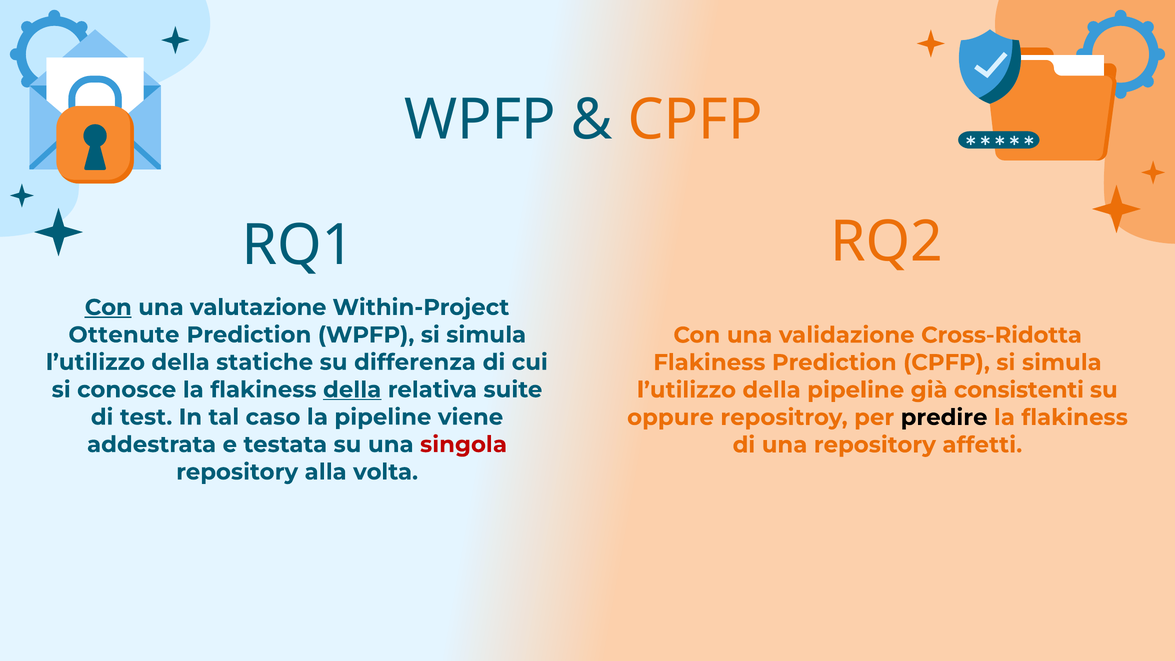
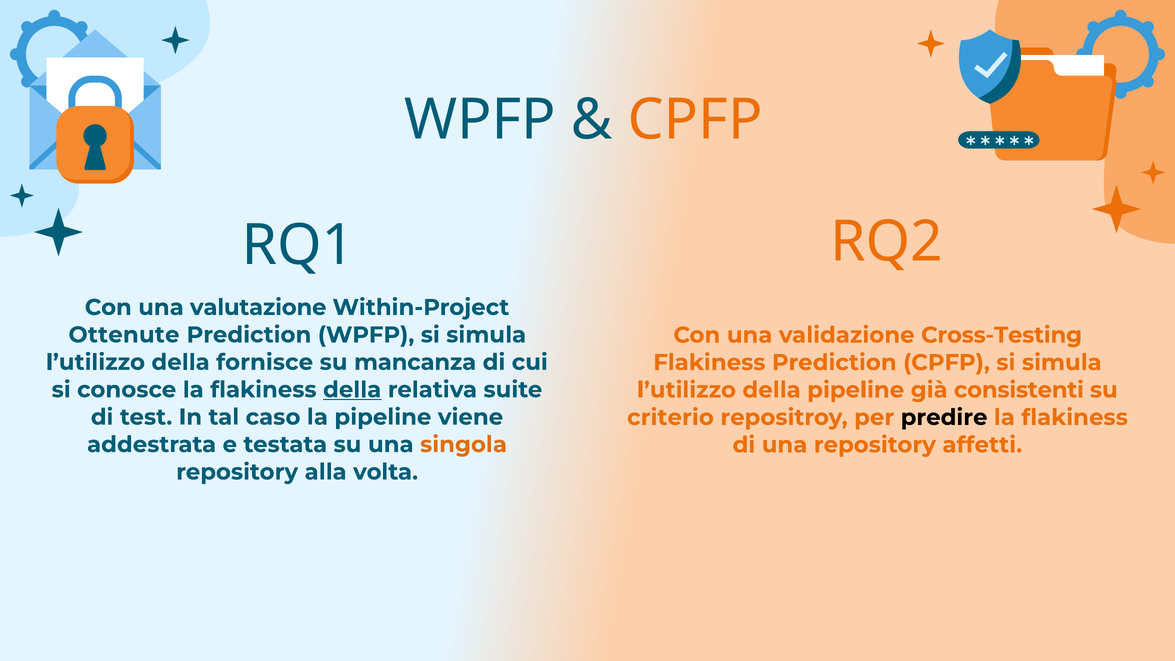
Con at (108, 307) underline: present -> none
Cross-Ridotta: Cross-Ridotta -> Cross-Testing
statiche: statiche -> fornisce
differenza: differenza -> mancanza
oppure: oppure -> criterio
singola colour: red -> orange
